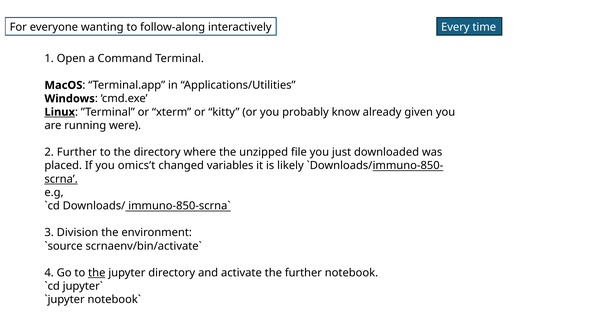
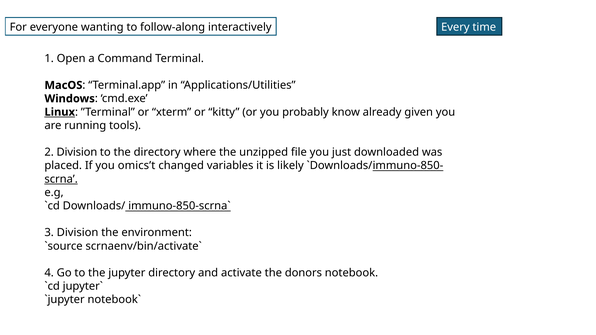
were: were -> tools
2 Further: Further -> Division
the at (97, 273) underline: present -> none
the further: further -> donors
